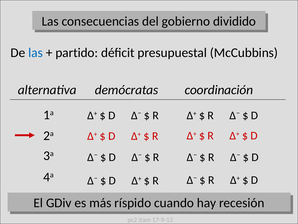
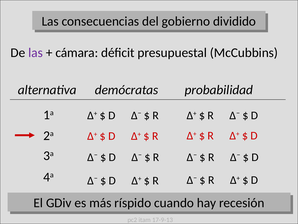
las at (36, 53) colour: blue -> purple
partido: partido -> cámara
coordinación: coordinación -> probabilidad
